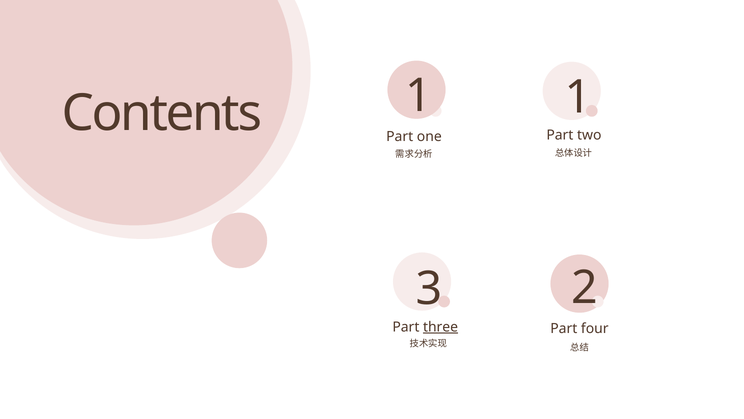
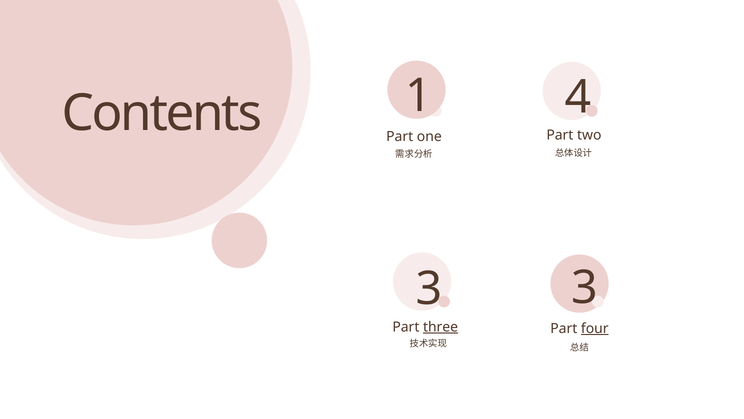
1 1: 1 -> 4
3 2: 2 -> 3
four underline: none -> present
